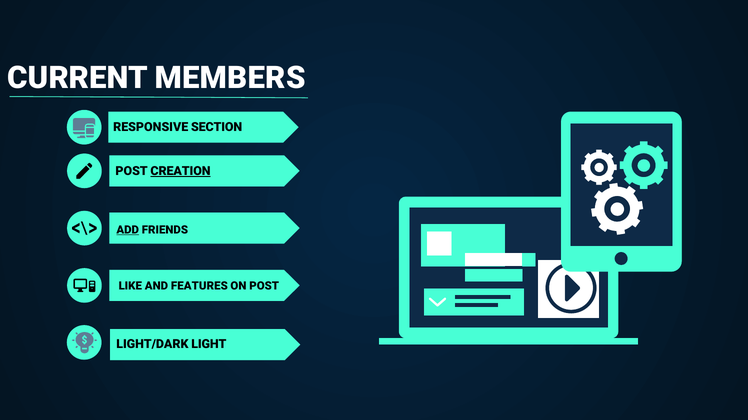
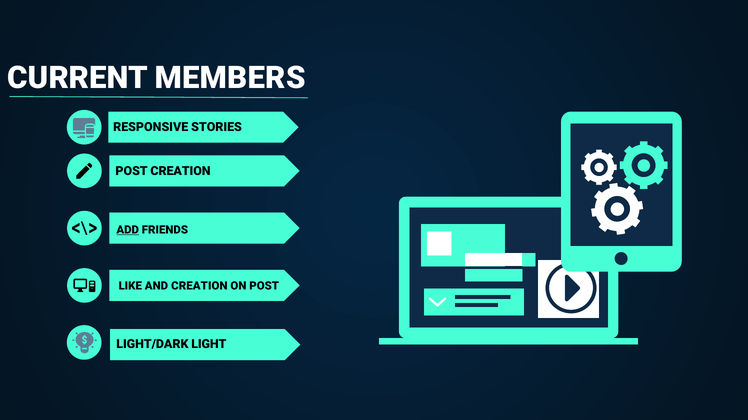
SECTION: SECTION -> STORIES
CREATION at (181, 171) underline: present -> none
AND FEATURES: FEATURES -> CREATION
